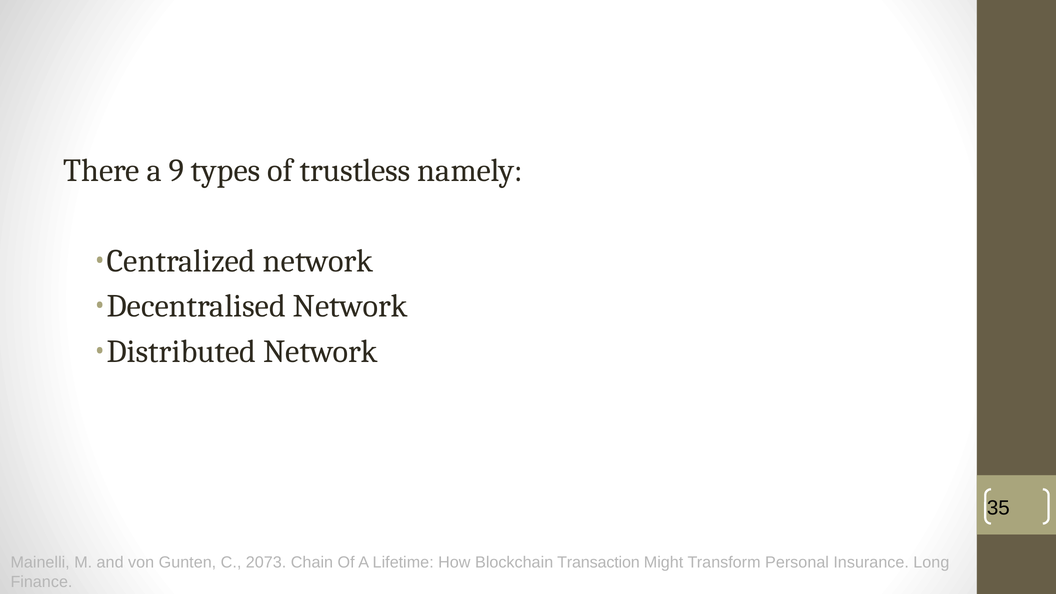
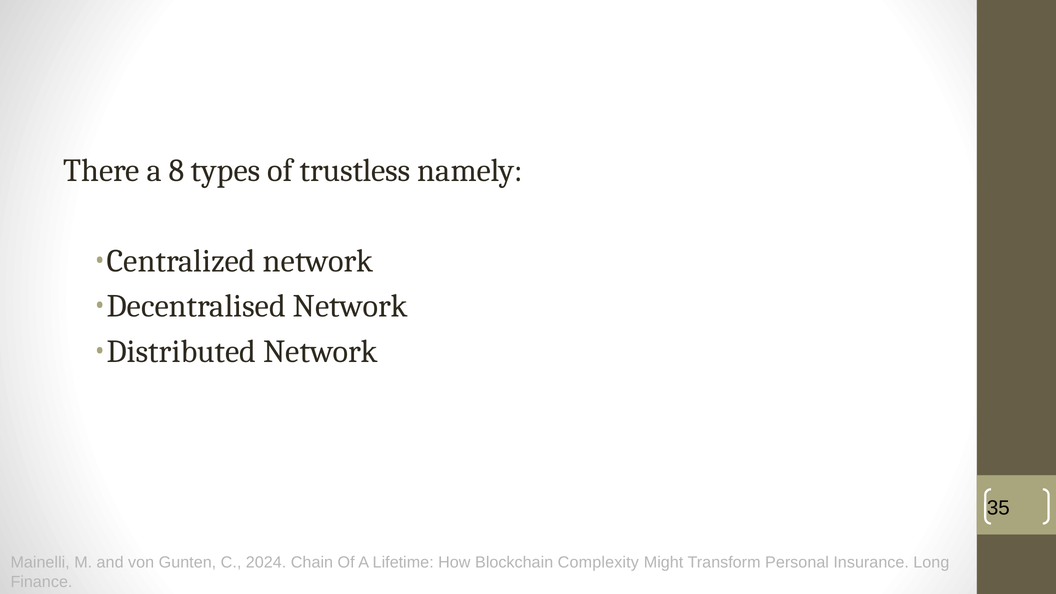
9: 9 -> 8
2073: 2073 -> 2024
Transaction: Transaction -> Complexity
